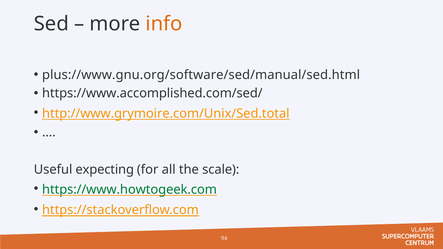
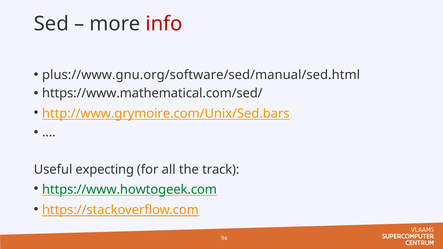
info colour: orange -> red
https://www.accomplished.com/sed/: https://www.accomplished.com/sed/ -> https://www.mathematical.com/sed/
http://www.grymoire.com/Unix/Sed.total: http://www.grymoire.com/Unix/Sed.total -> http://www.grymoire.com/Unix/Sed.bars
scale: scale -> track
